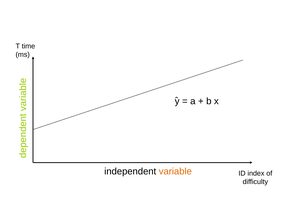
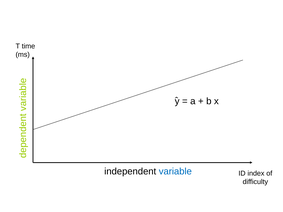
variable colour: orange -> blue
